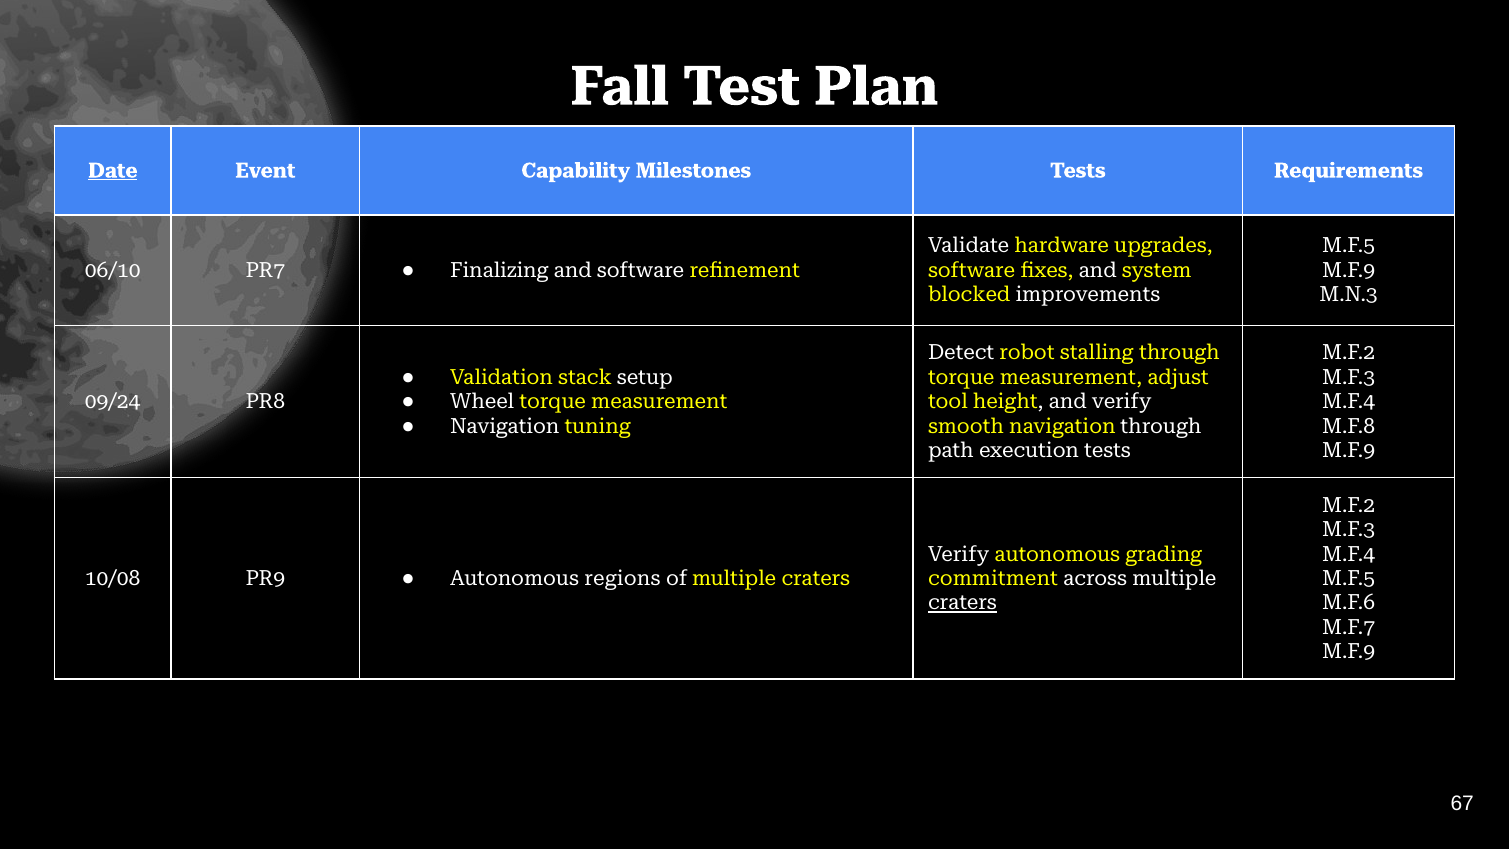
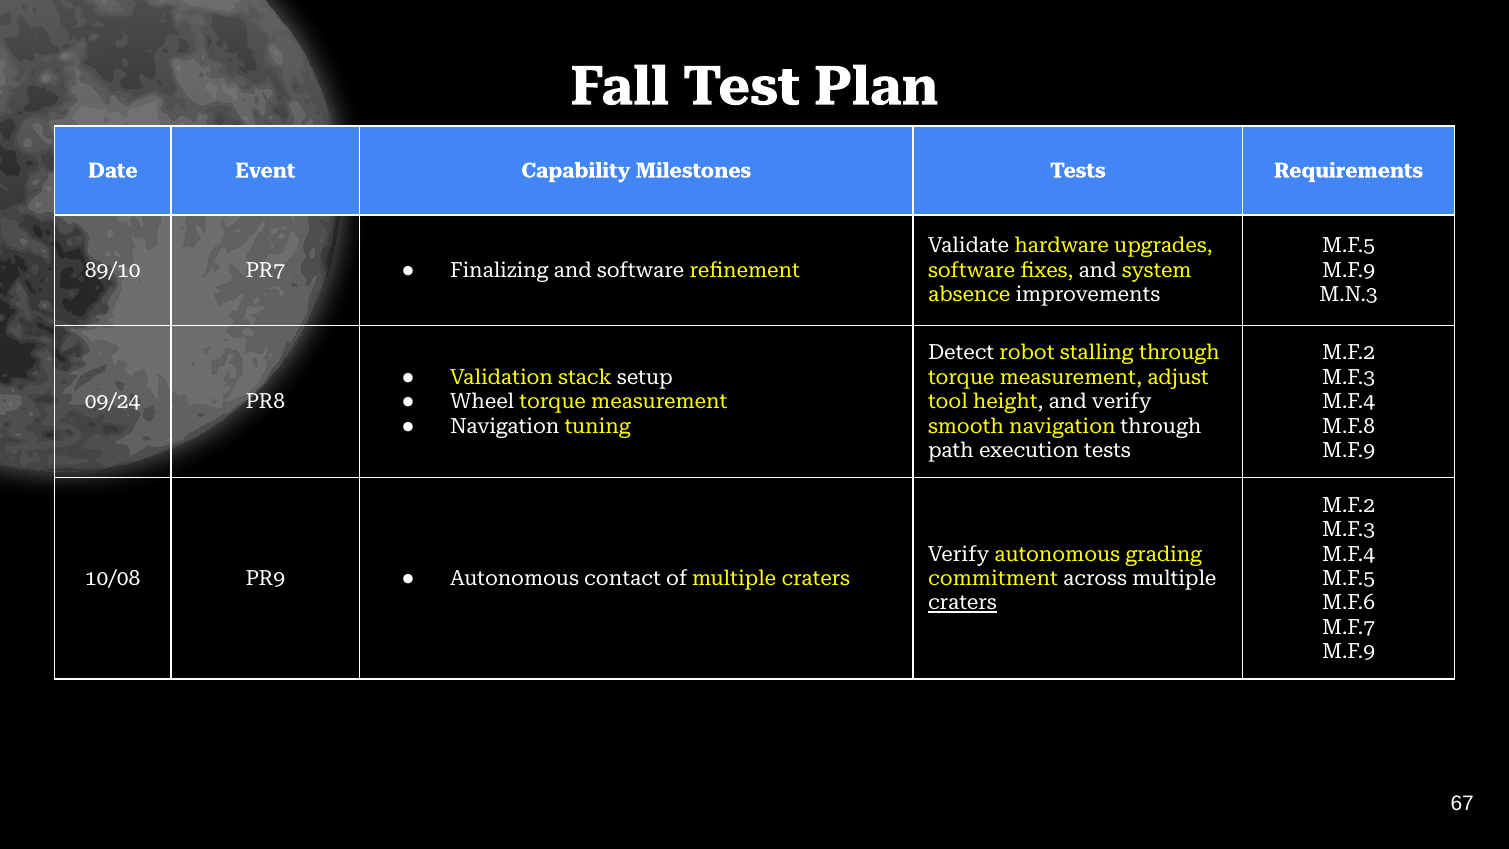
Date underline: present -> none
06/10: 06/10 -> 89/10
blocked: blocked -> absence
regions: regions -> contact
